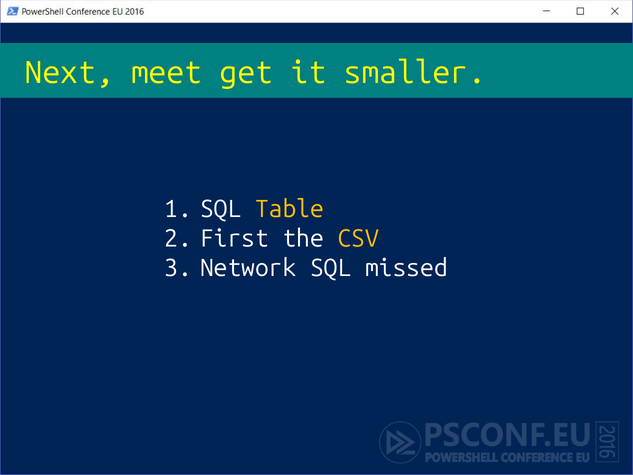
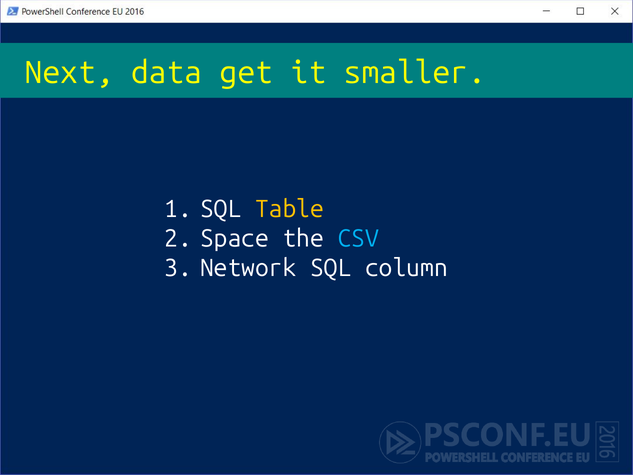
meet: meet -> data
First: First -> Space
CSV colour: yellow -> light blue
missed: missed -> column
